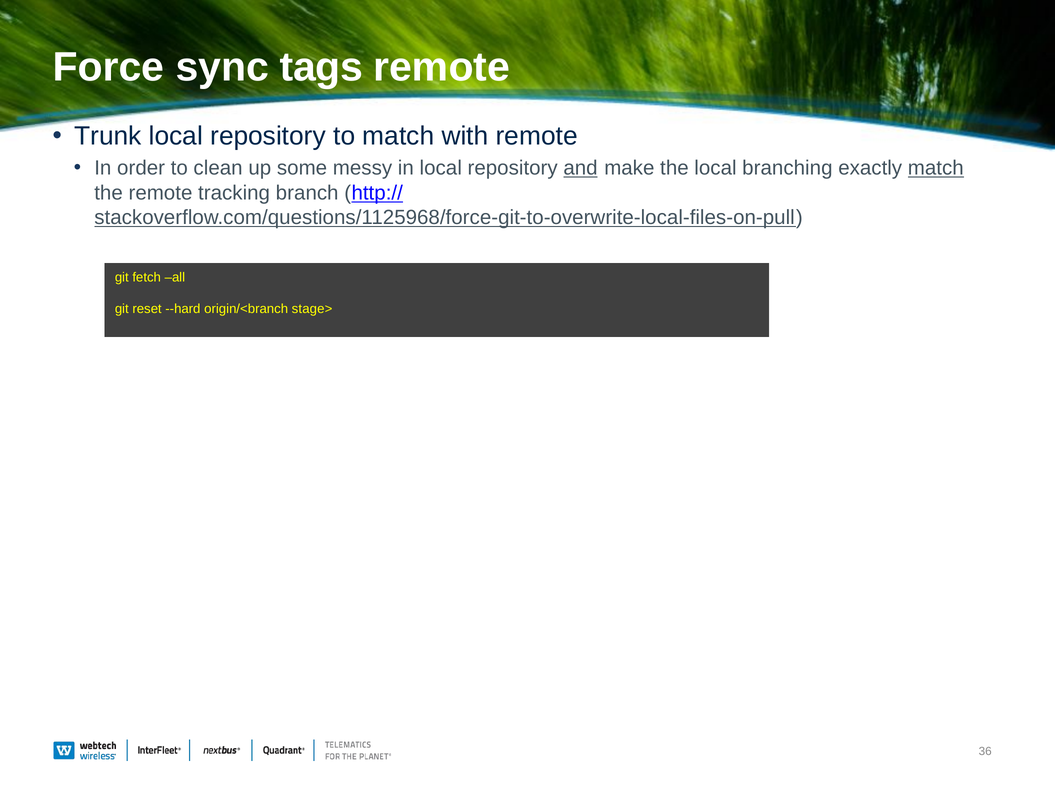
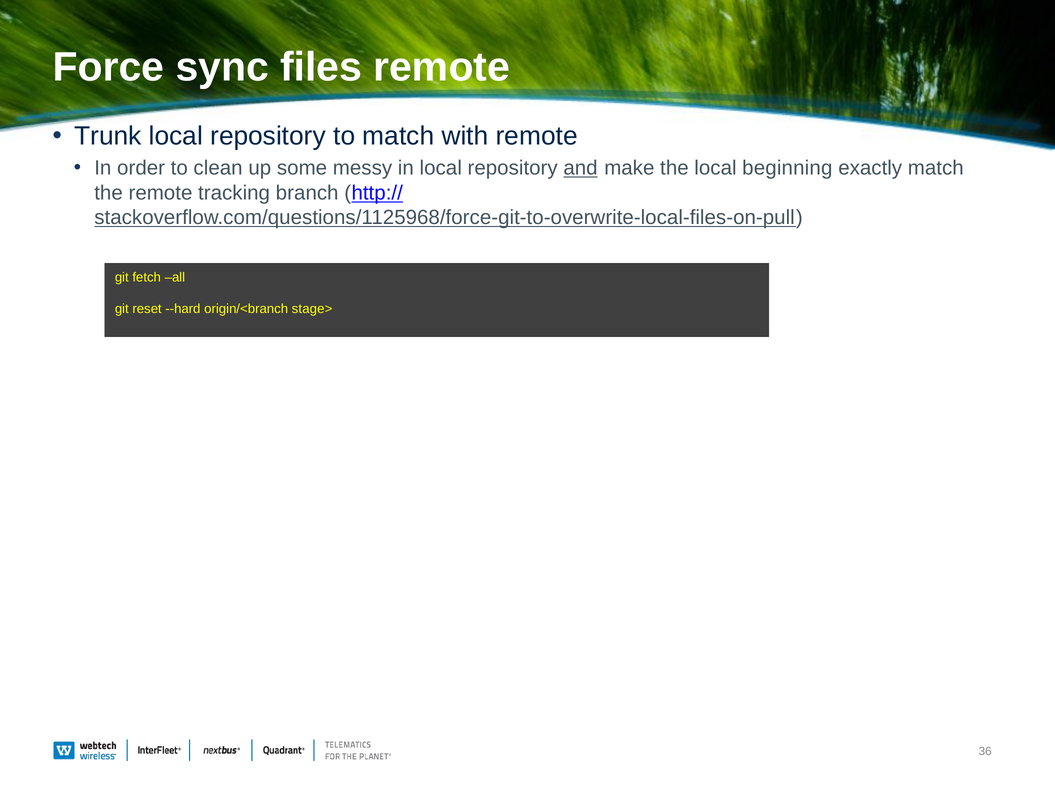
tags: tags -> files
branching: branching -> beginning
match at (936, 168) underline: present -> none
